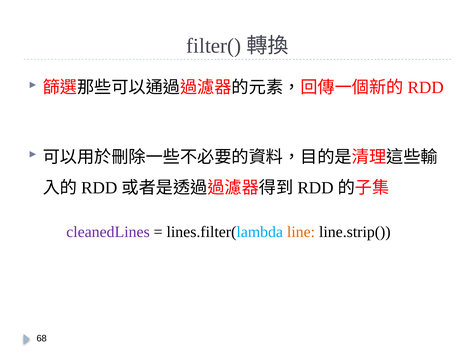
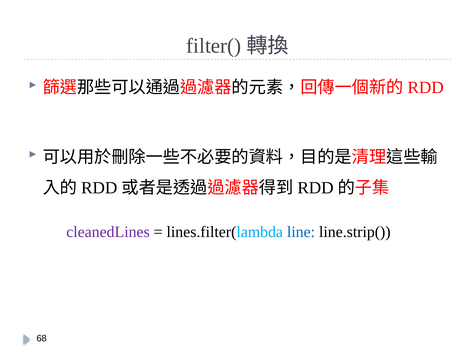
line colour: orange -> blue
